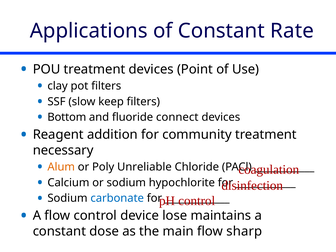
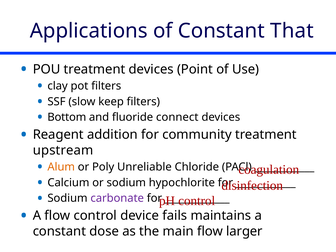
Rate: Rate -> That
necessary: necessary -> upstream
carbonate colour: blue -> purple
lose: lose -> fails
sharp: sharp -> larger
